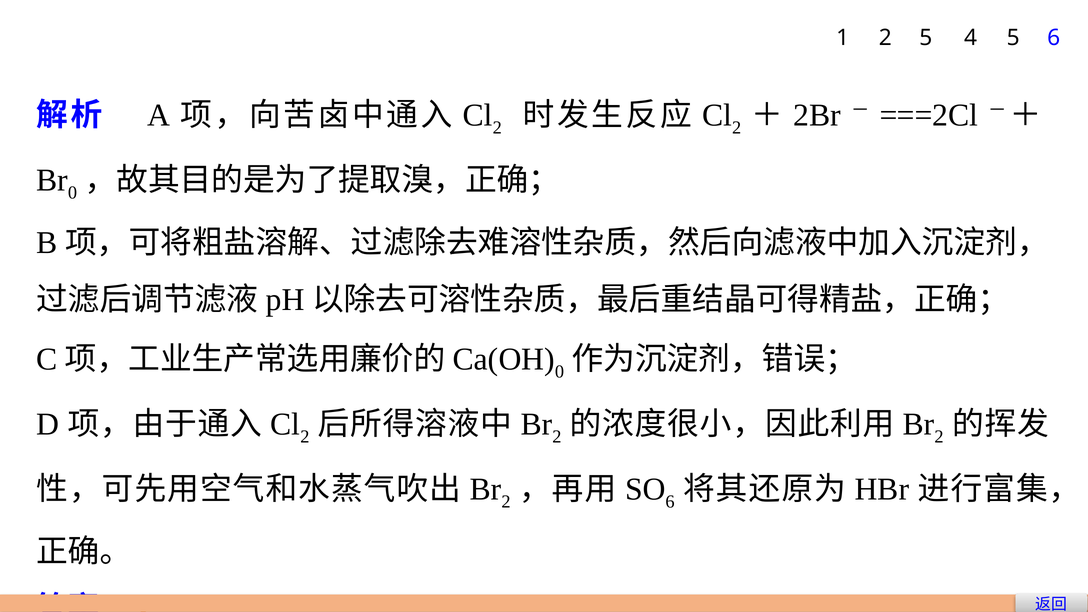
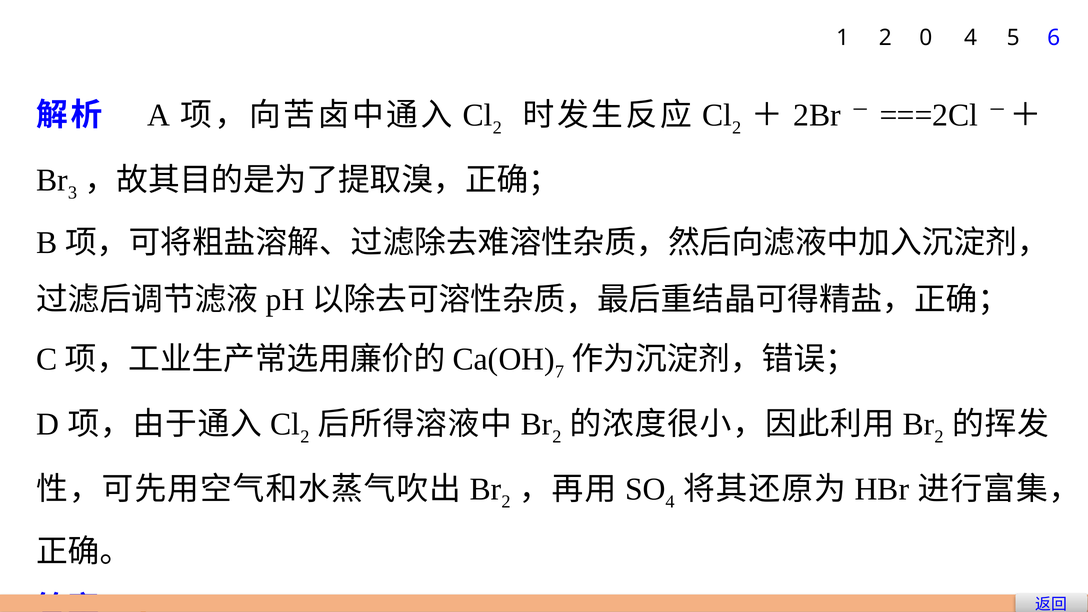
2 5: 5 -> 0
0 at (73, 193): 0 -> 3
0 at (560, 372): 0 -> 7
6 at (670, 502): 6 -> 4
